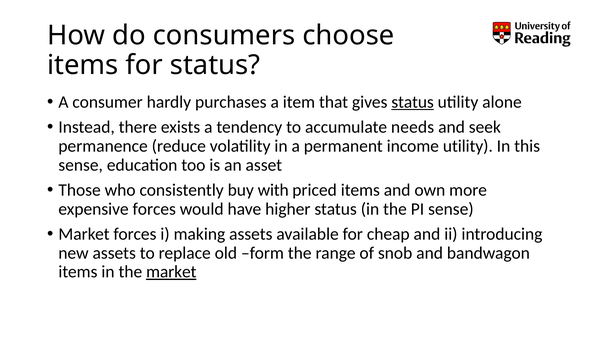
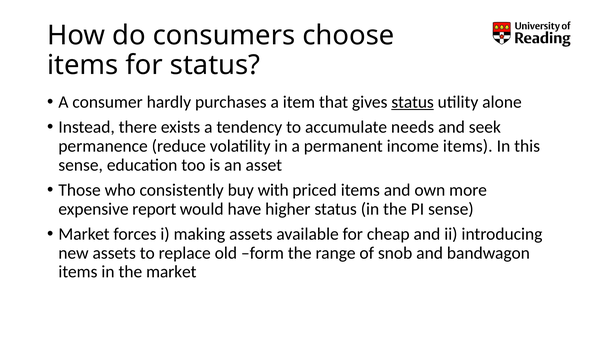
income utility: utility -> items
expensive forces: forces -> report
market at (171, 272) underline: present -> none
